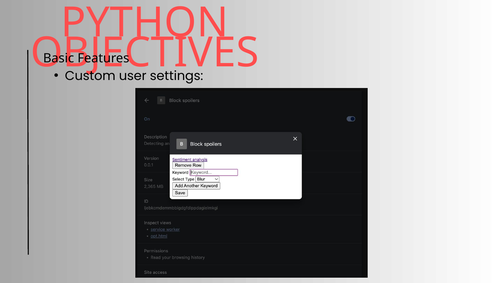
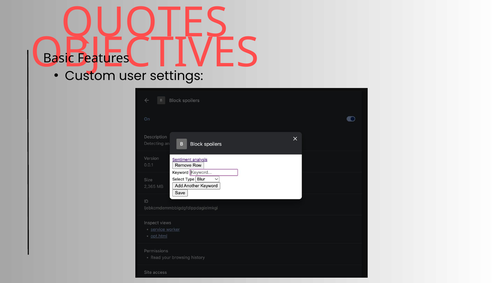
PYTHON: PYTHON -> QUOTES
